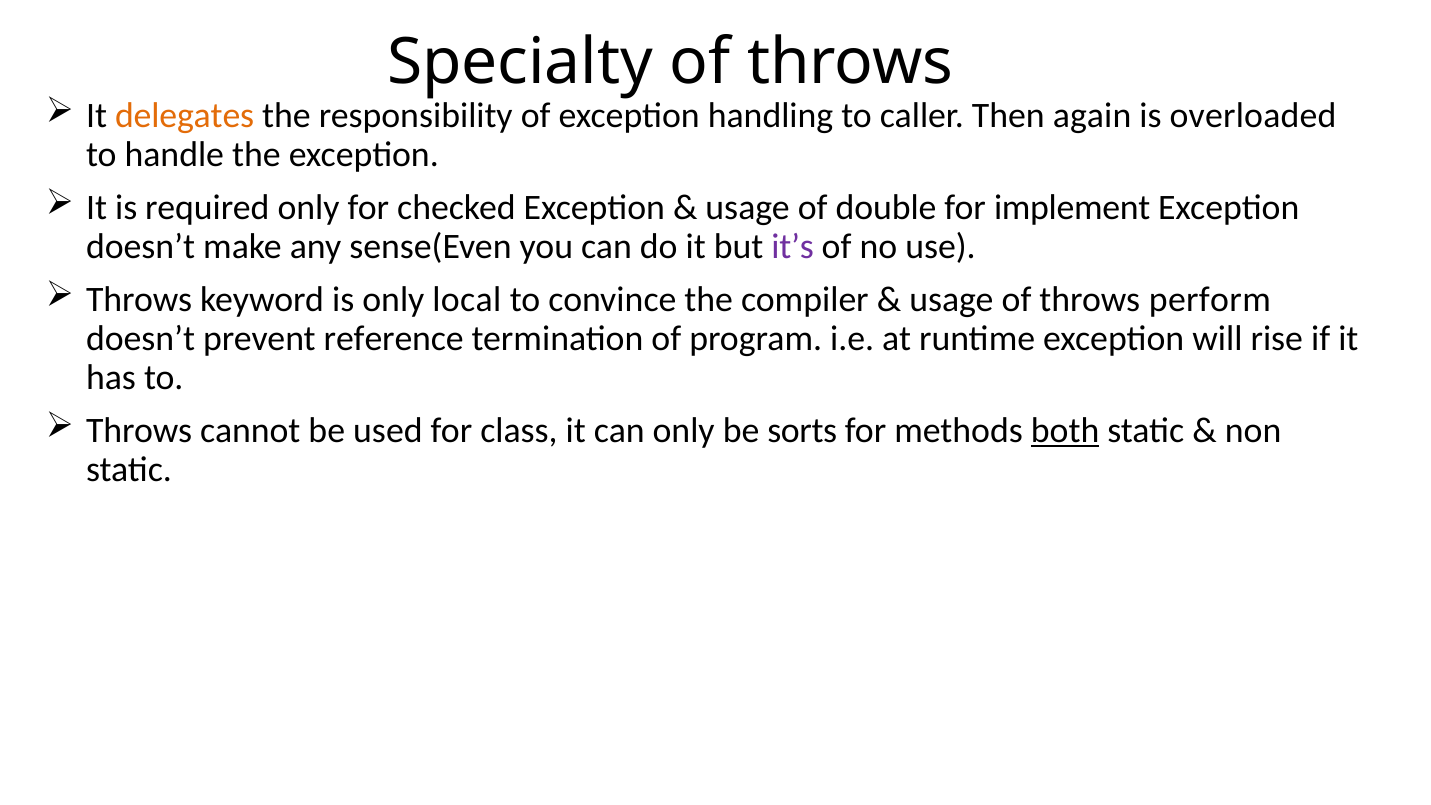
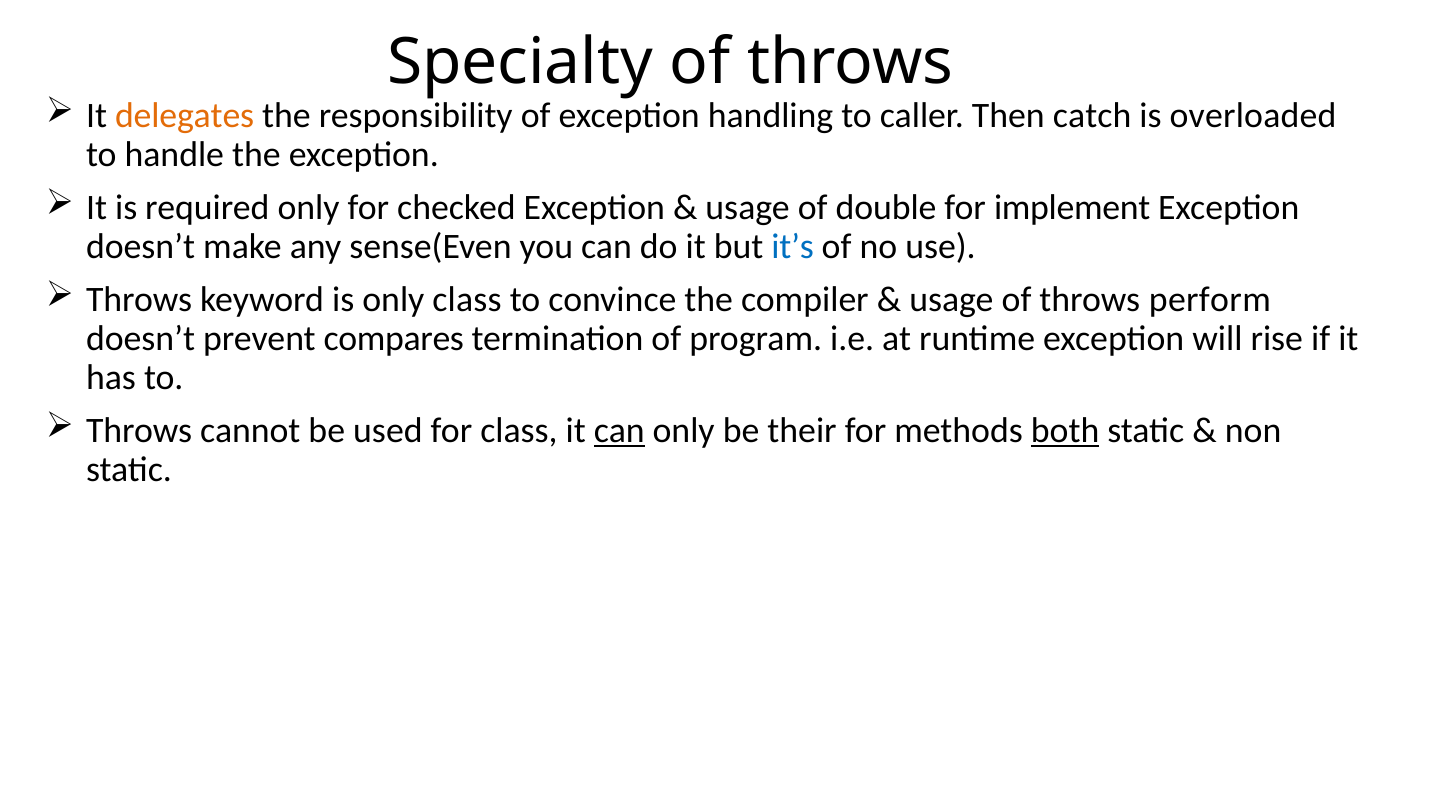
again: again -> catch
it’s colour: purple -> blue
only local: local -> class
reference: reference -> compares
can at (619, 431) underline: none -> present
sorts: sorts -> their
